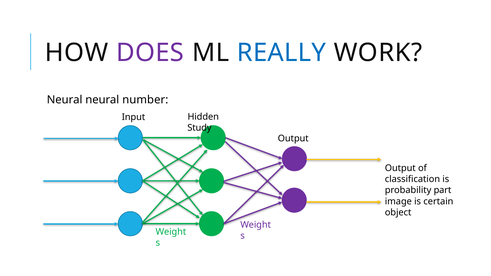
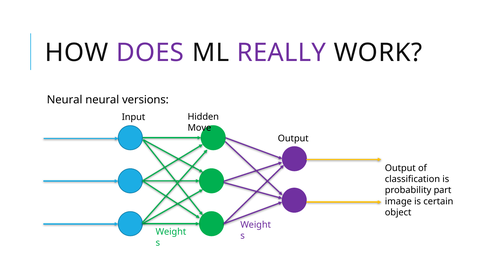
REALLY colour: blue -> purple
number: number -> versions
Study: Study -> Move
